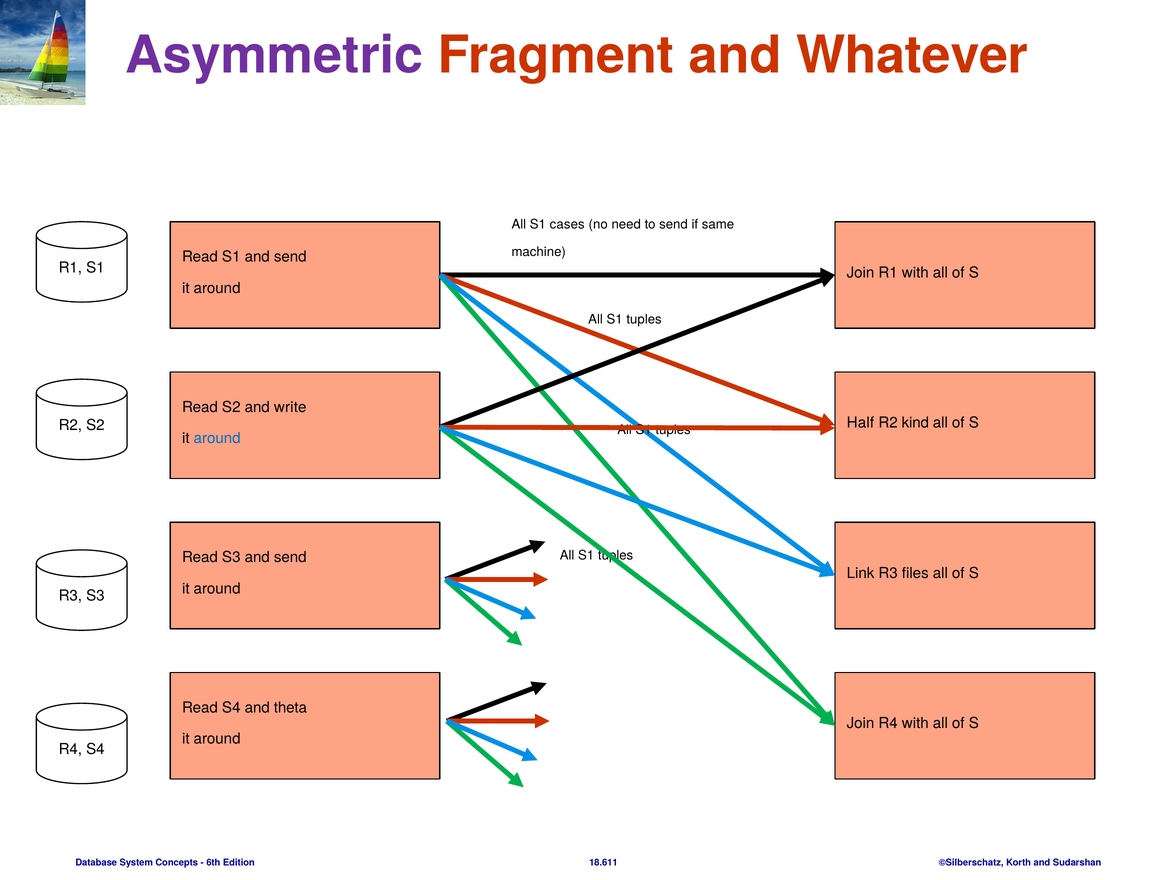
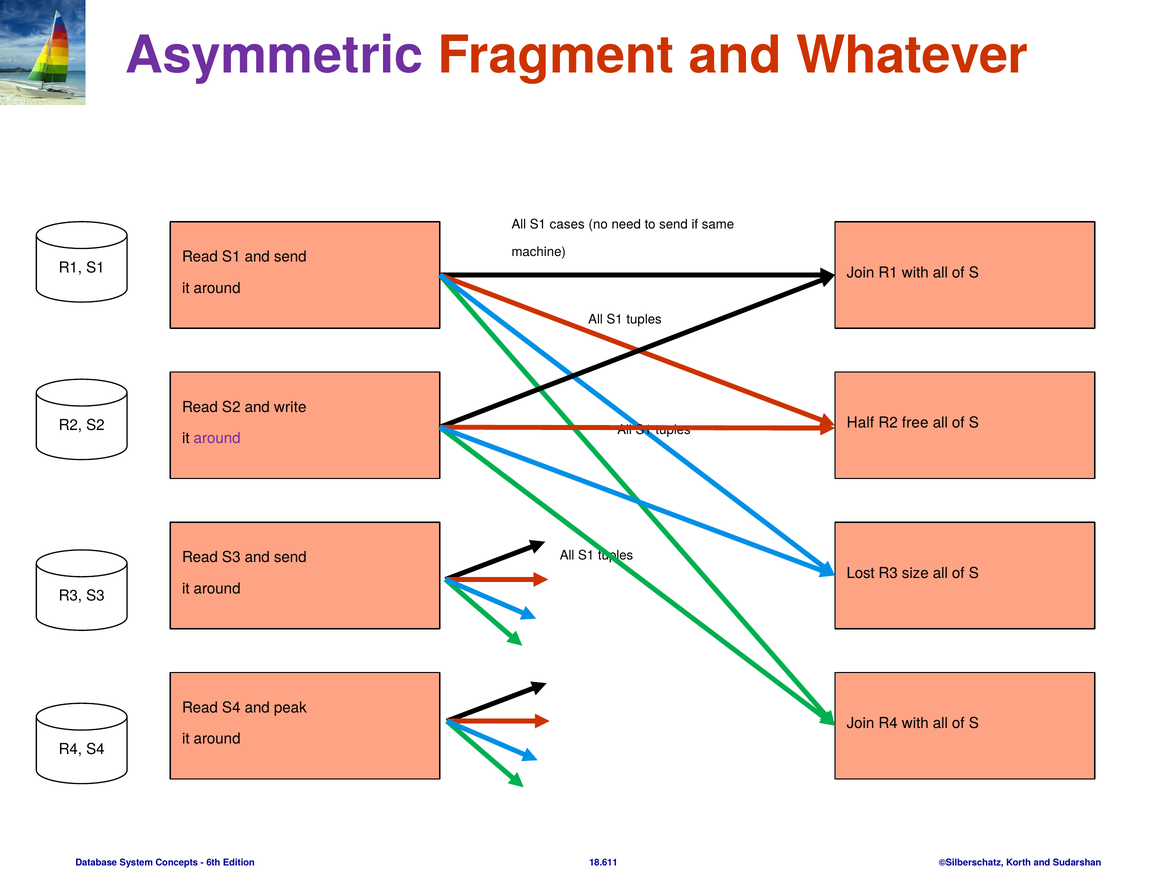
kind: kind -> free
around at (217, 438) colour: blue -> purple
Link: Link -> Lost
files: files -> size
theta: theta -> peak
